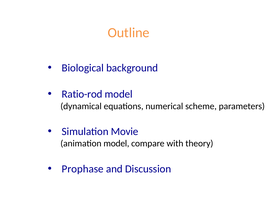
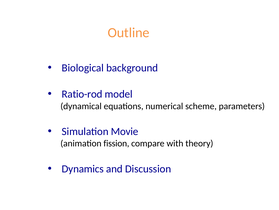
animation model: model -> fission
Prophase: Prophase -> Dynamics
